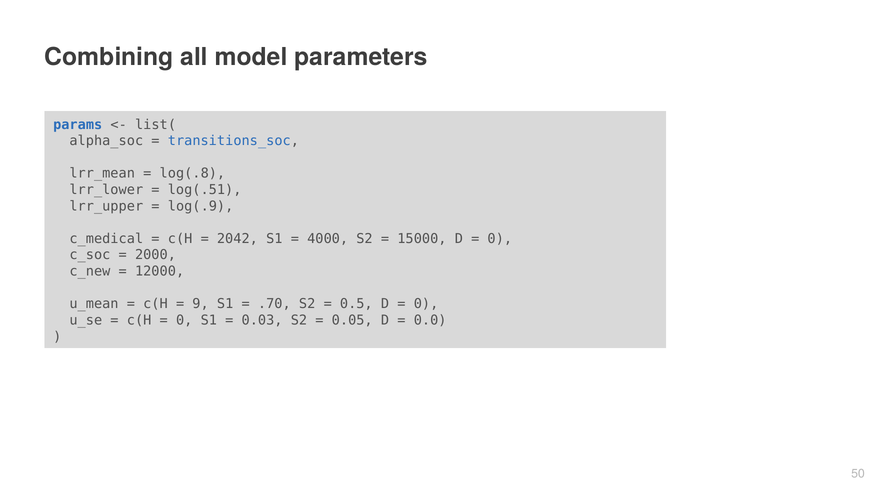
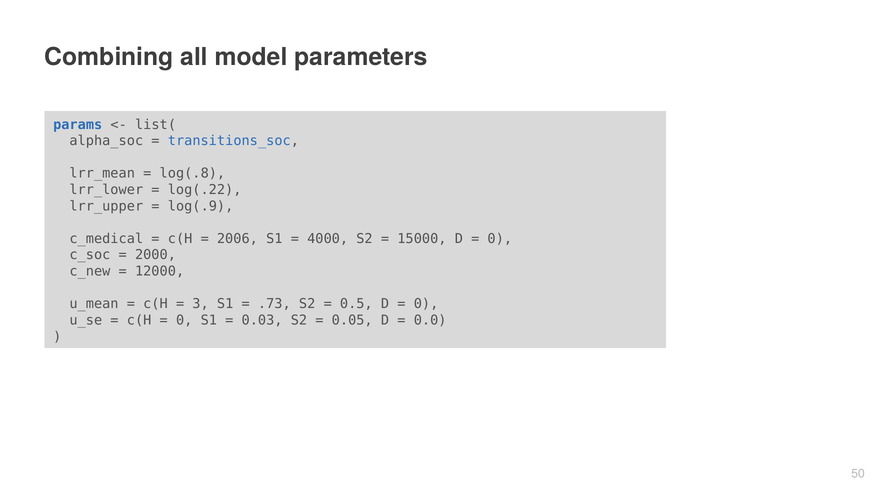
log(.51: log(.51 -> log(.22
2042: 2042 -> 2006
9: 9 -> 3
.70: .70 -> .73
